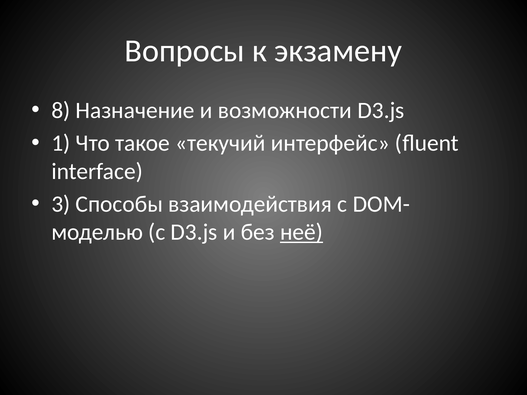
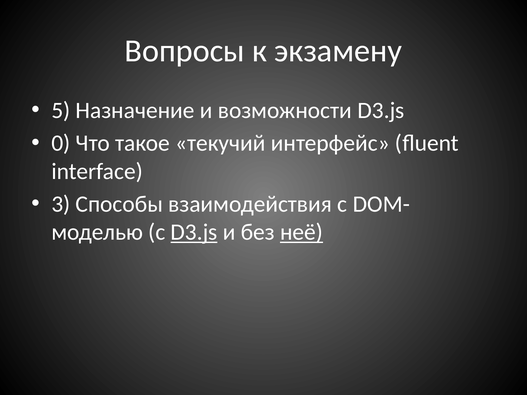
8: 8 -> 5
1: 1 -> 0
D3.js at (194, 232) underline: none -> present
